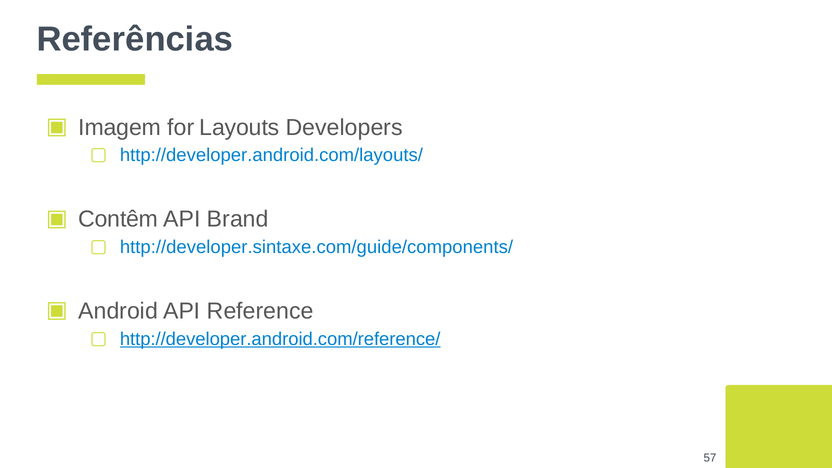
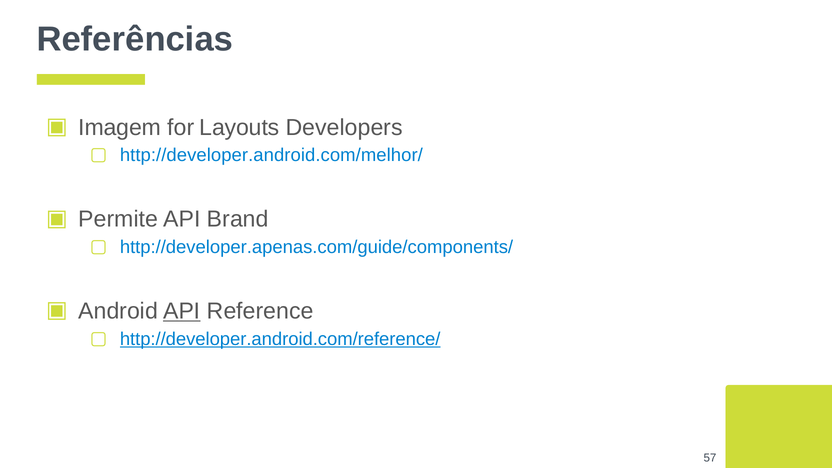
http://developer.android.com/layouts/: http://developer.android.com/layouts/ -> http://developer.android.com/melhor/
Contêm: Contêm -> Permite
http://developer.sintaxe.com/guide/components/: http://developer.sintaxe.com/guide/components/ -> http://developer.apenas.com/guide/components/
API at (182, 311) underline: none -> present
